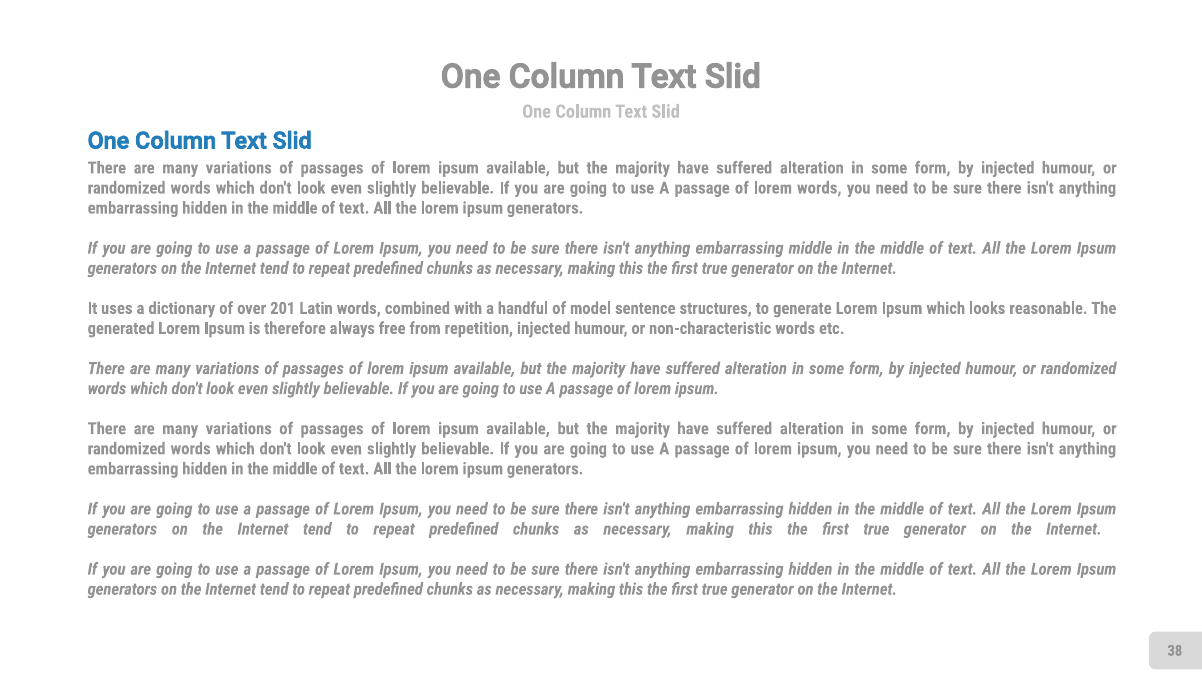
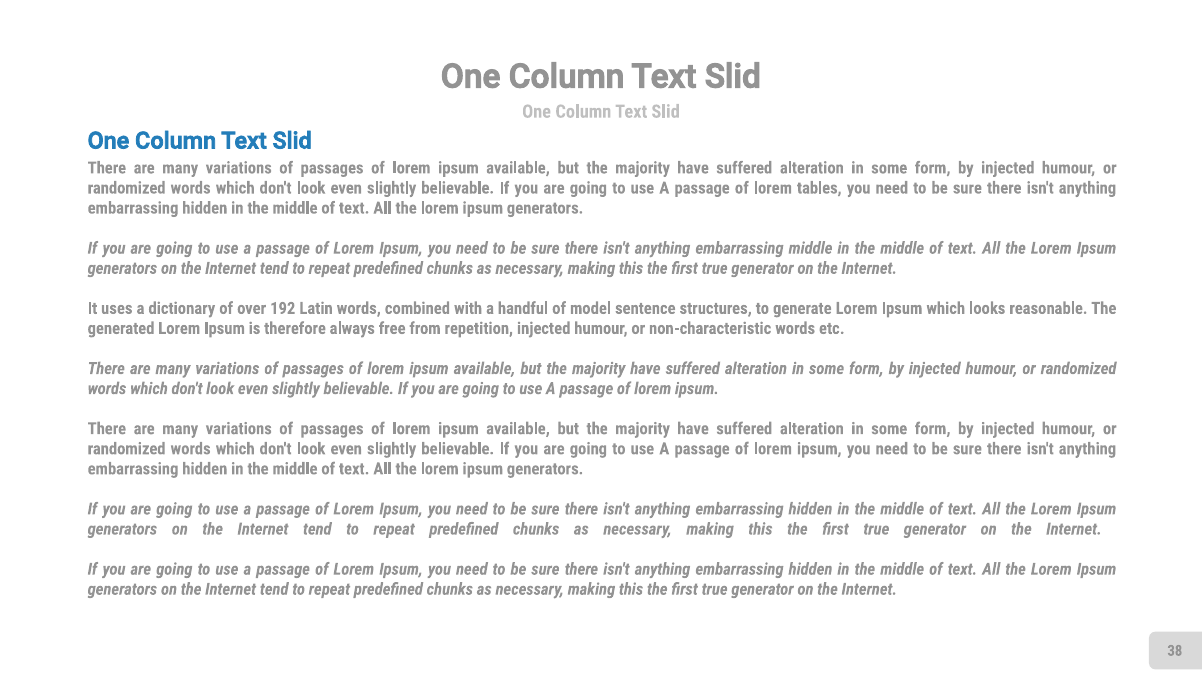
lorem words: words -> tables
201: 201 -> 192
